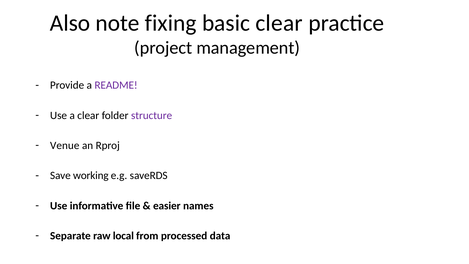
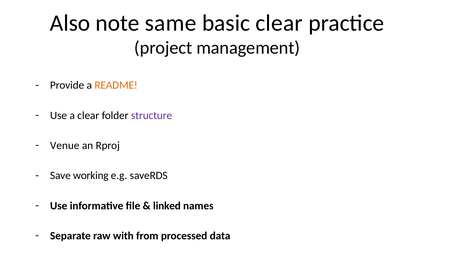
fixing: fixing -> same
README colour: purple -> orange
easier: easier -> linked
local: local -> with
